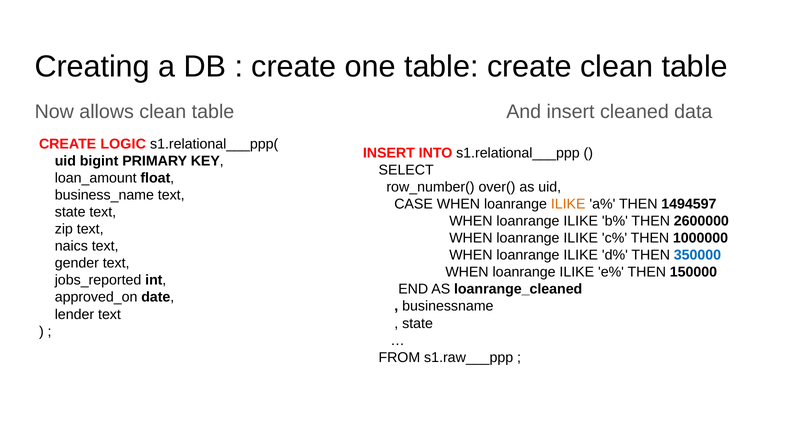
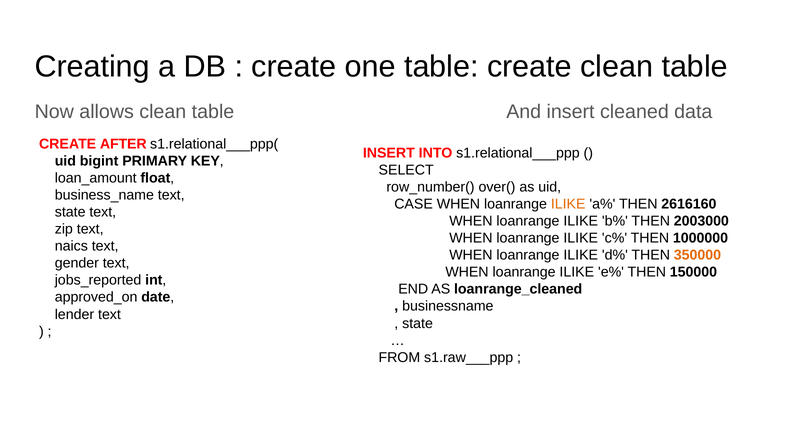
LOGIC: LOGIC -> AFTER
1494597: 1494597 -> 2616160
2600000: 2600000 -> 2003000
350000 colour: blue -> orange
